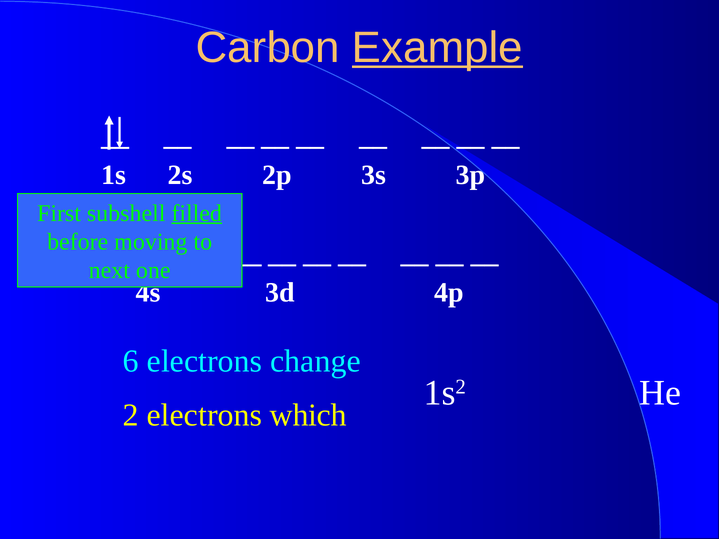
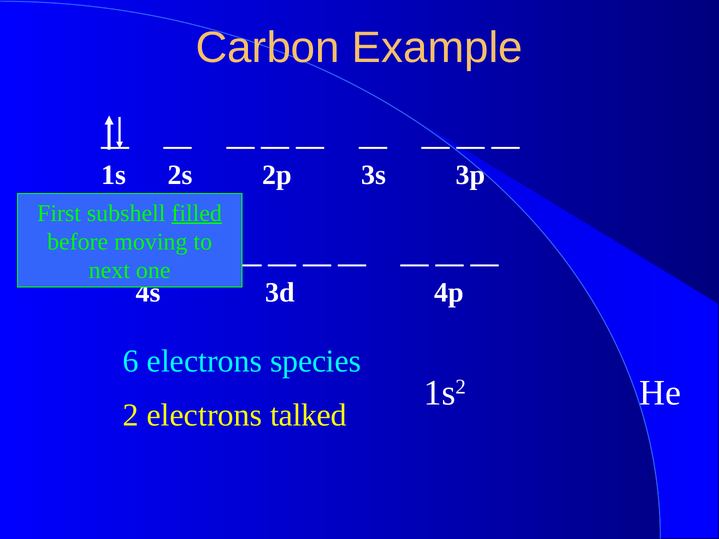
Example underline: present -> none
change: change -> species
which: which -> talked
